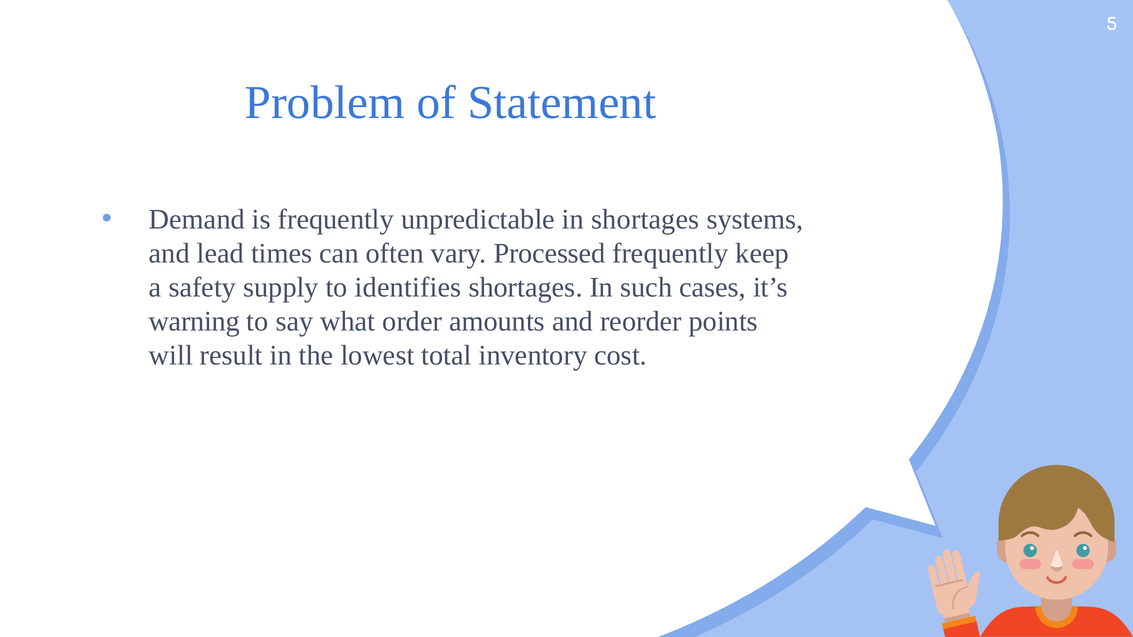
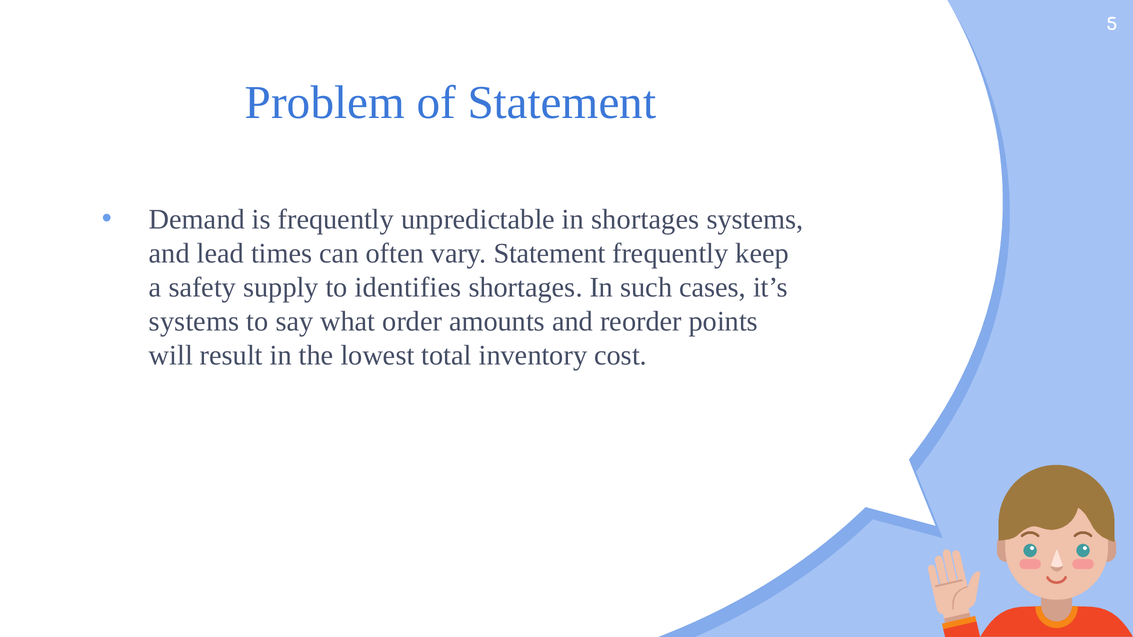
vary Processed: Processed -> Statement
warning at (194, 321): warning -> systems
